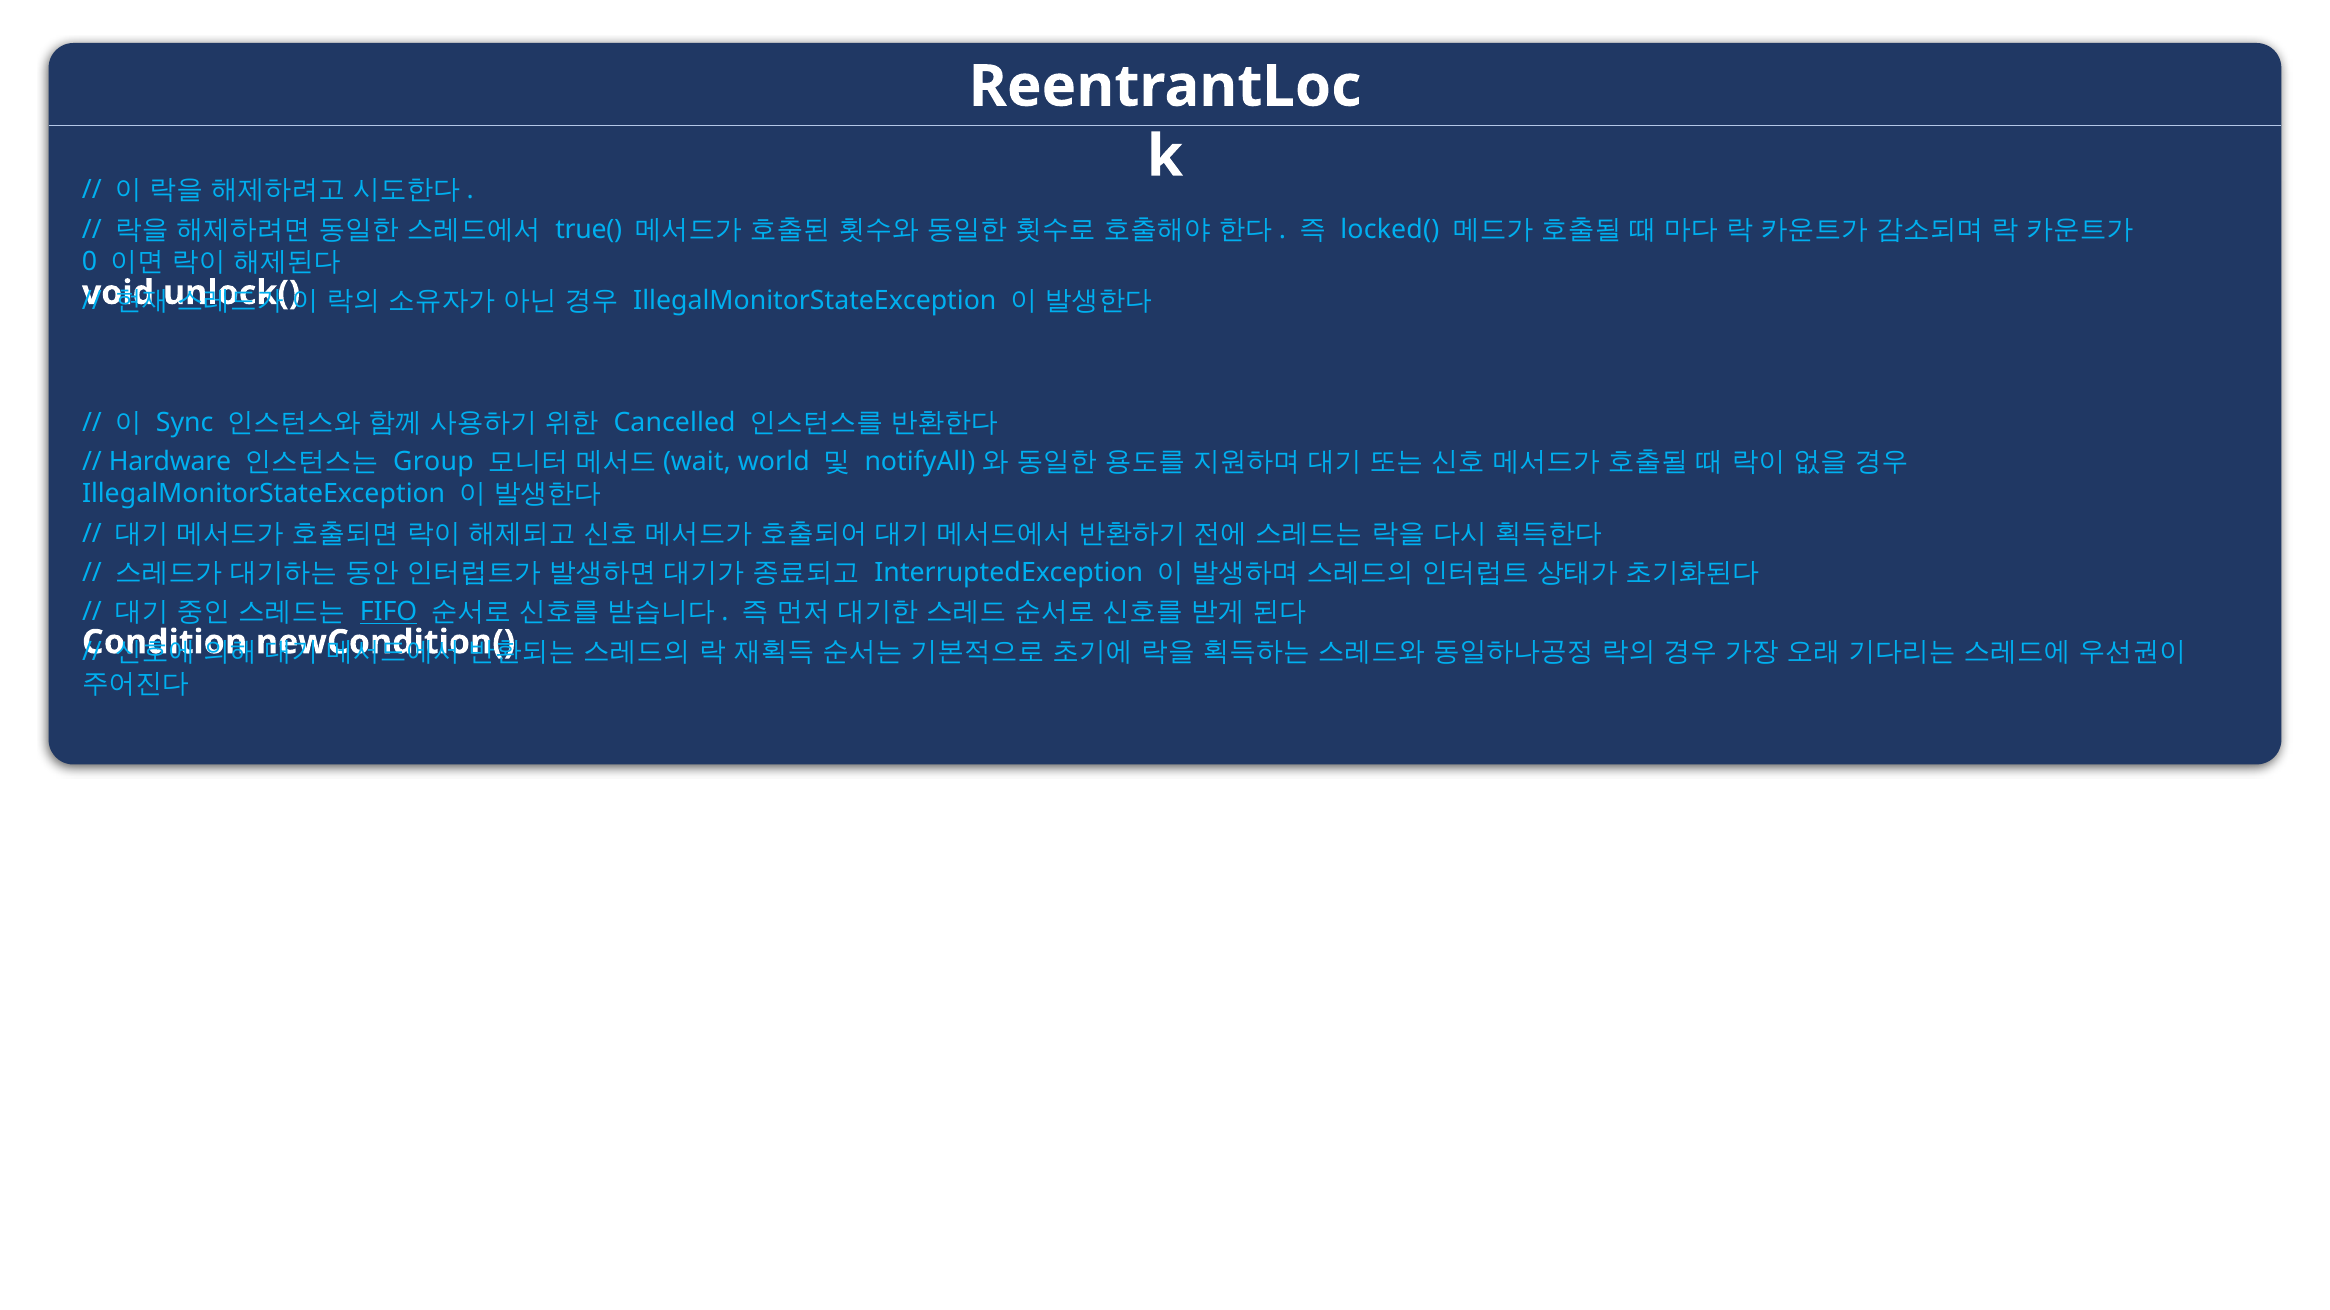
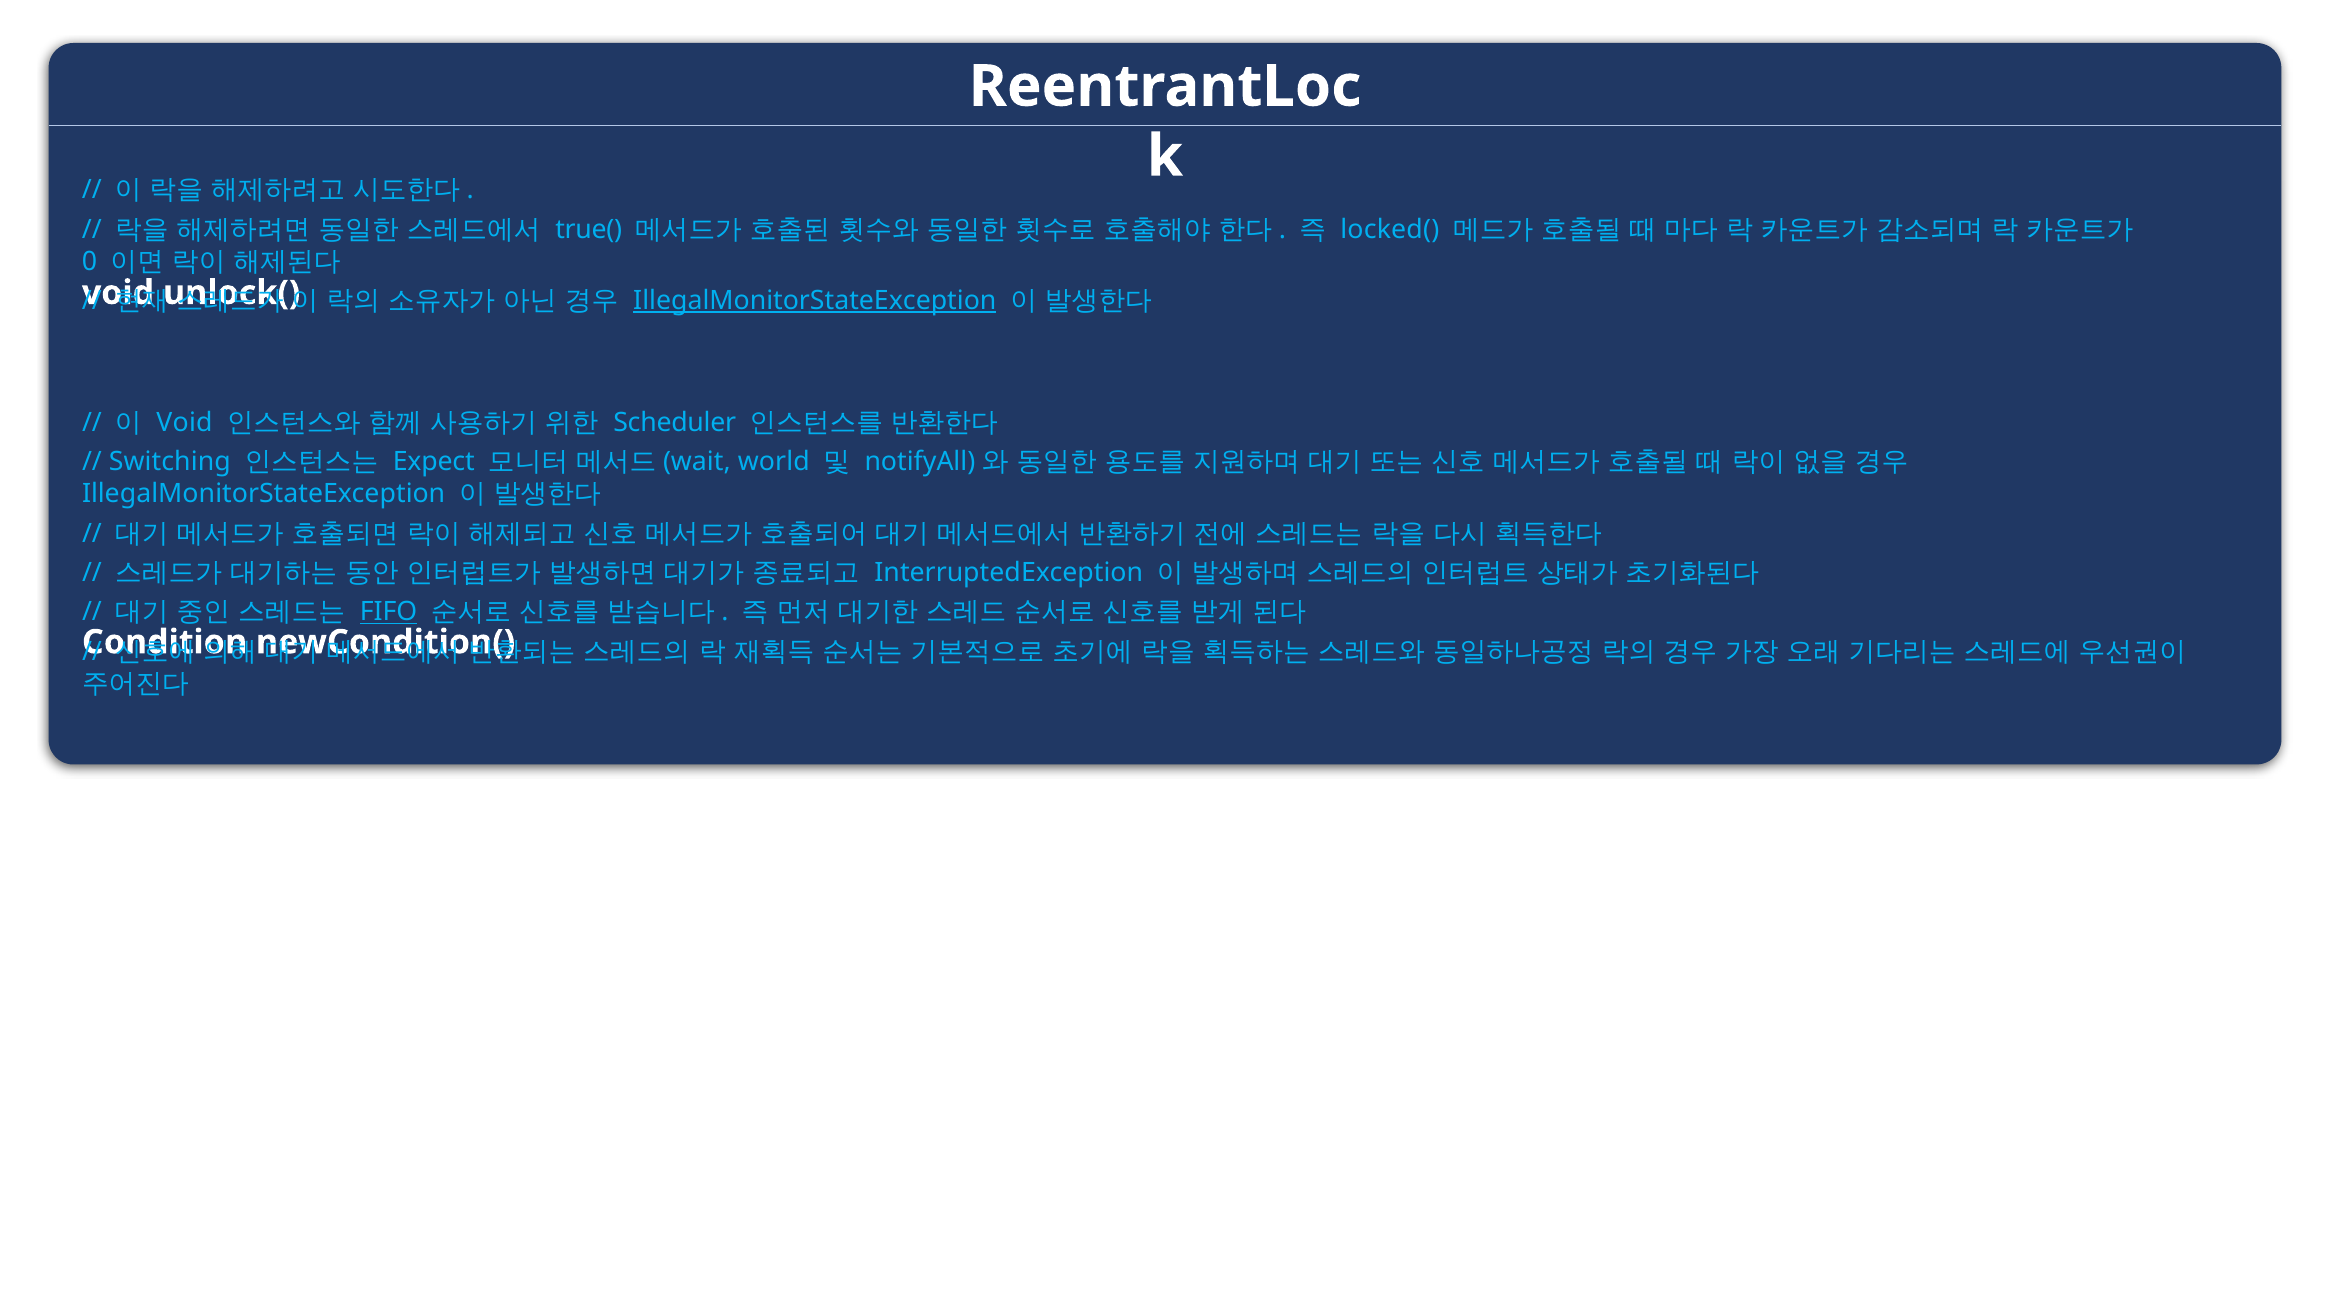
IllegalMonitorStateException at (815, 301) underline: none -> present
Sync at (185, 423): Sync -> Void
Cancelled: Cancelled -> Scheduler
Hardware: Hardware -> Switching
Group: Group -> Expect
